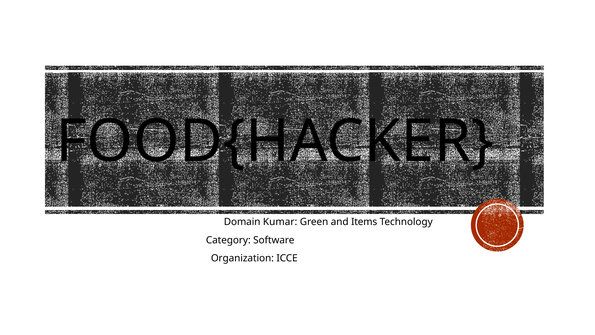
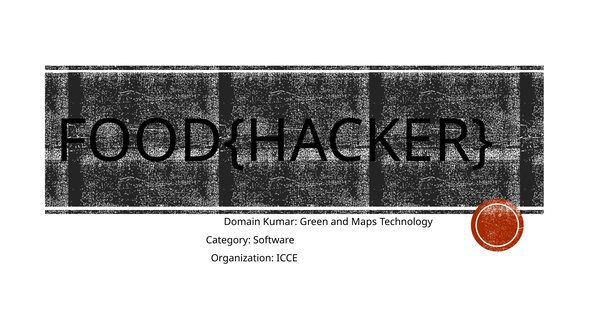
Items: Items -> Maps
